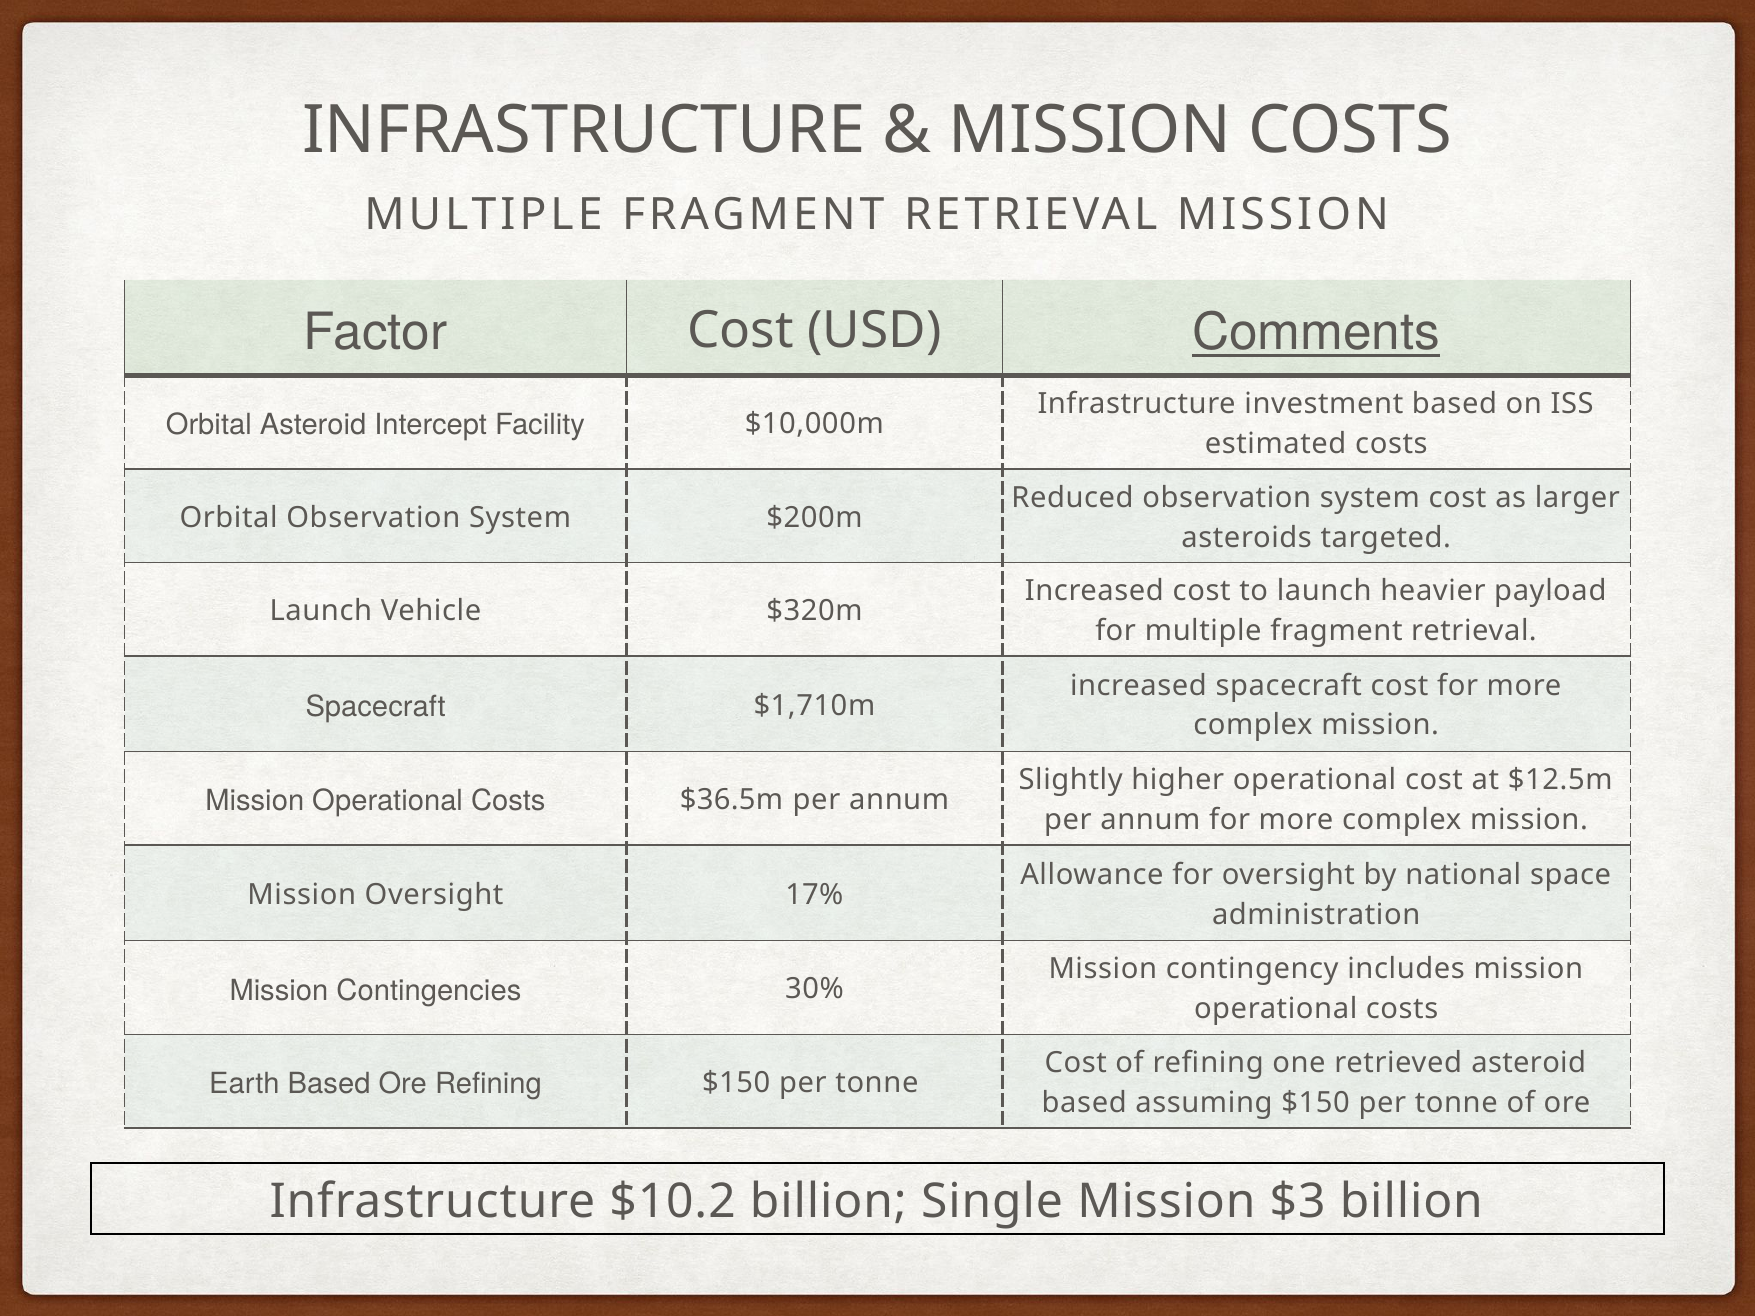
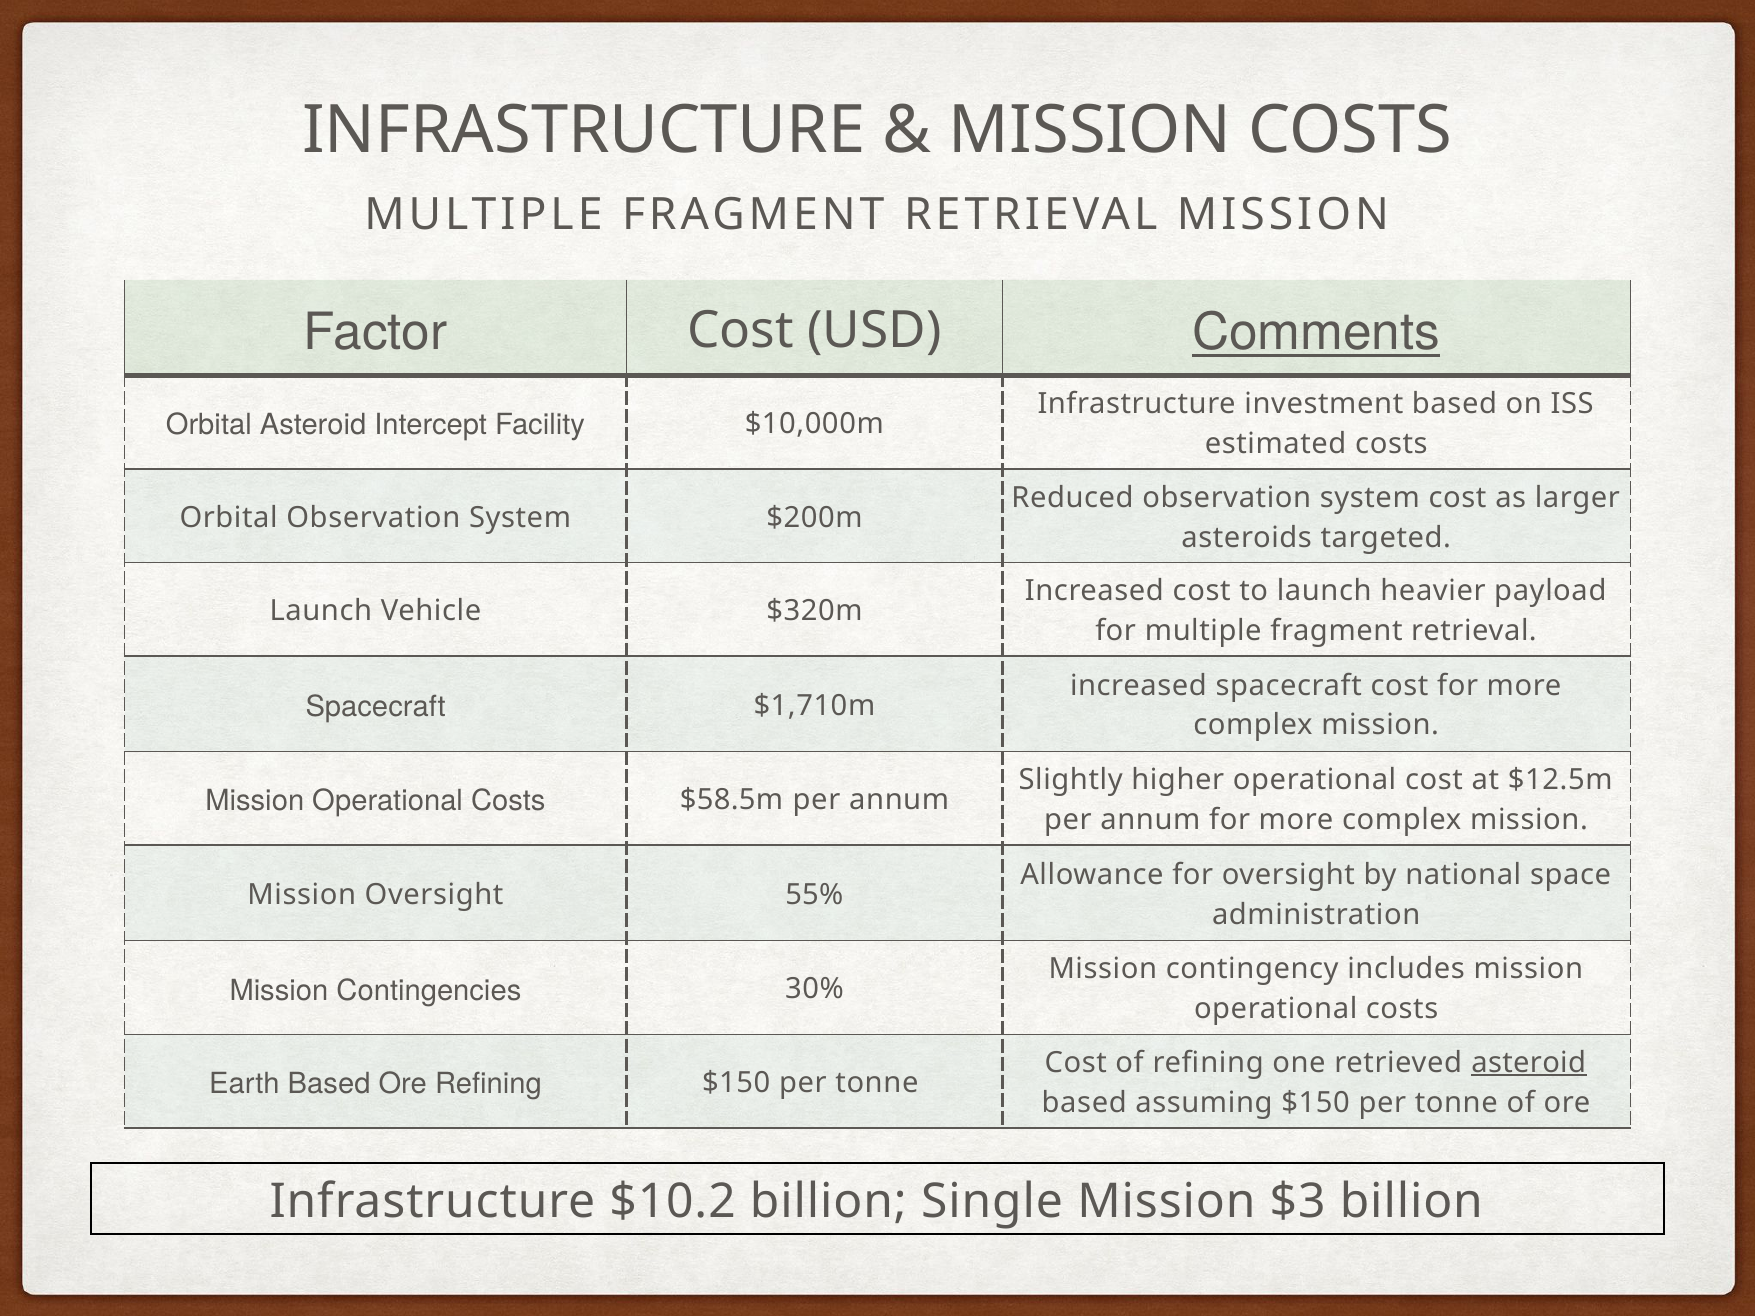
$36.5m: $36.5m -> $58.5m
17%: 17% -> 55%
asteroid at (1529, 1063) underline: none -> present
